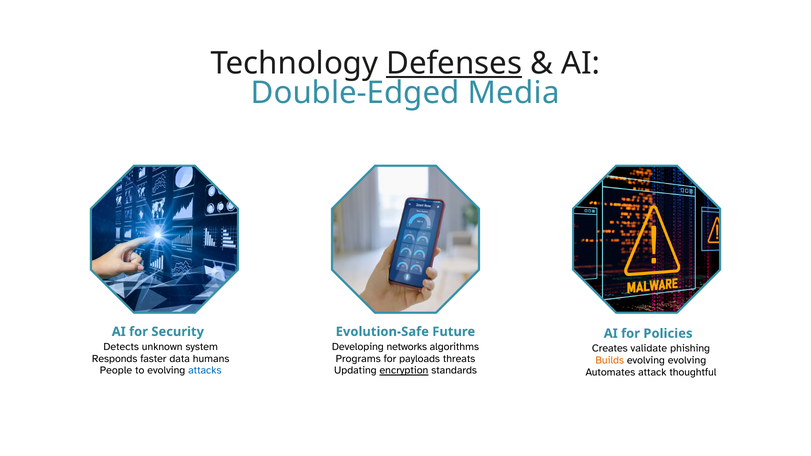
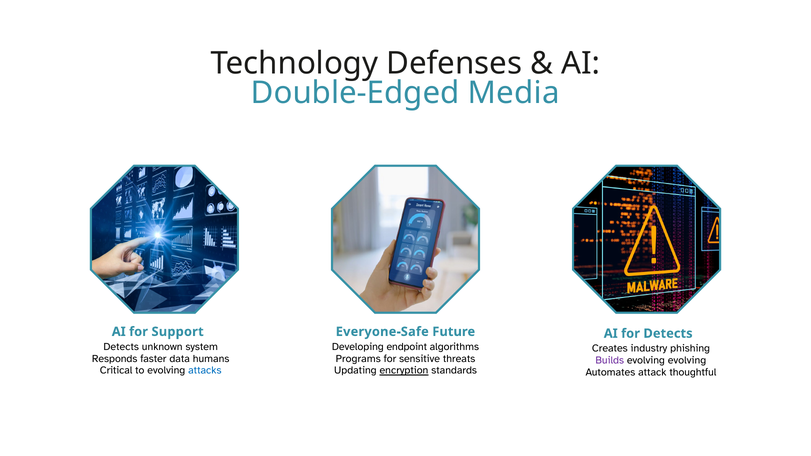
Defenses underline: present -> none
Security: Security -> Support
Evolution-Safe: Evolution-Safe -> Everyone-Safe
for Policies: Policies -> Detects
networks: networks -> endpoint
validate: validate -> industry
payloads: payloads -> sensitive
Builds colour: orange -> purple
People: People -> Critical
